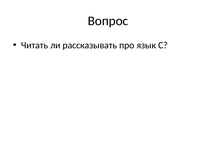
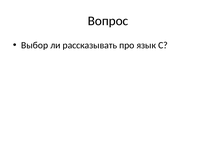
Читать: Читать -> Выбор
